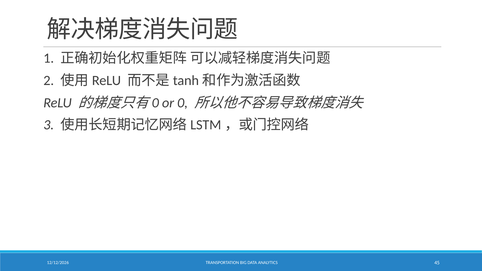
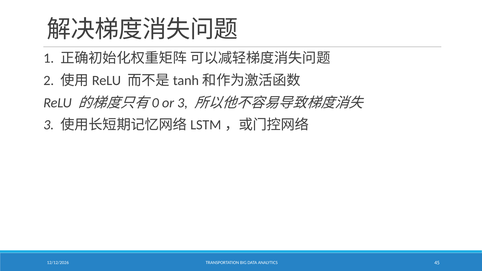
or 0: 0 -> 3
